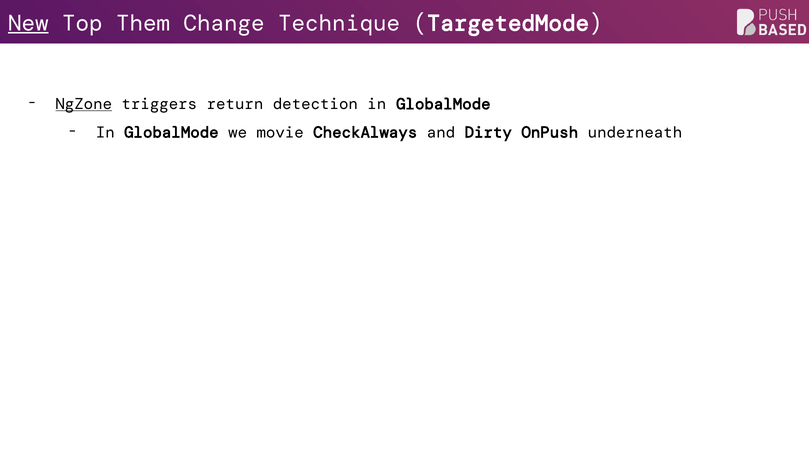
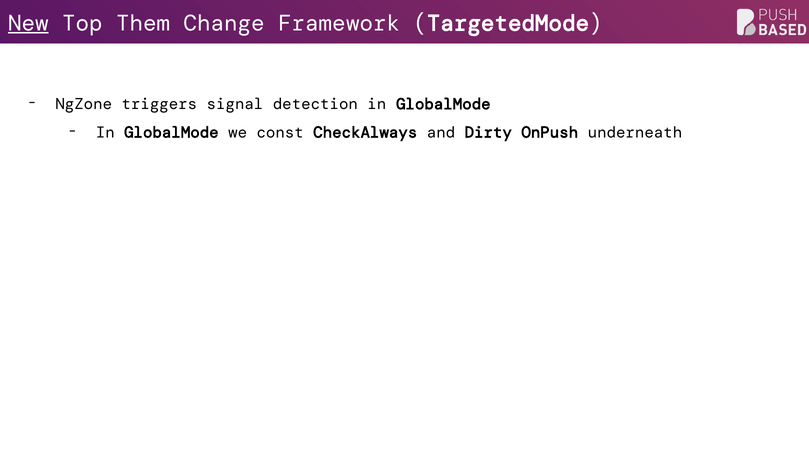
Technique: Technique -> Framework
NgZone underline: present -> none
return: return -> signal
movie: movie -> const
